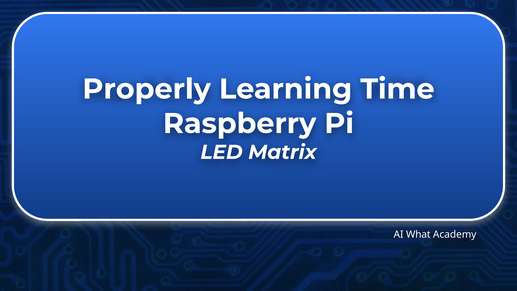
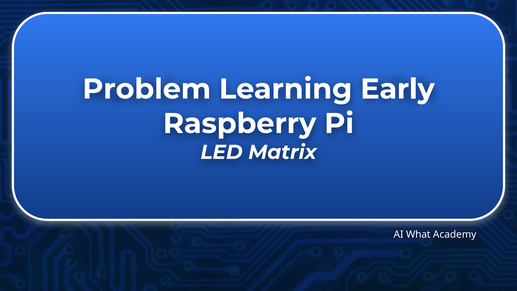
Properly: Properly -> Problem
Time: Time -> Early
